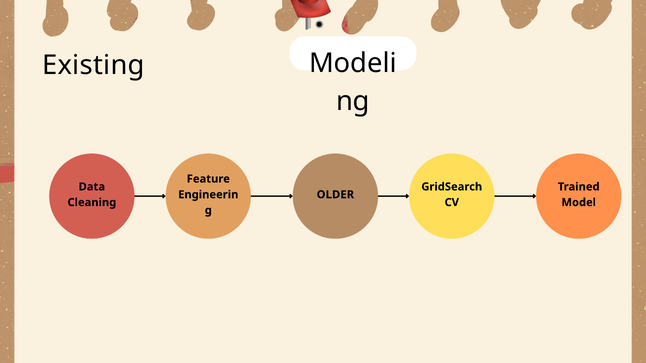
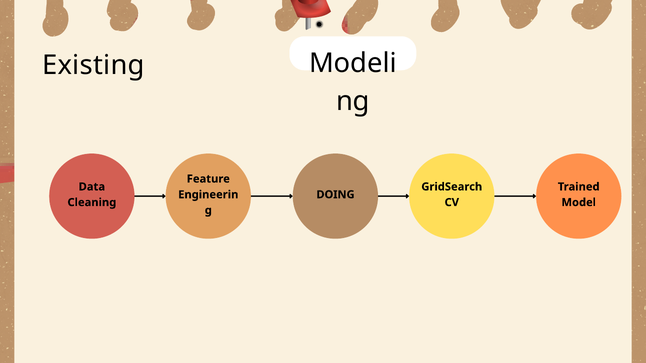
OLDER: OLDER -> DOING
